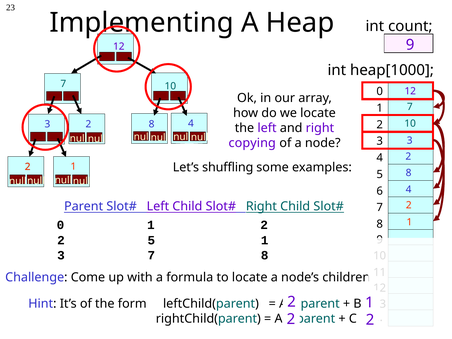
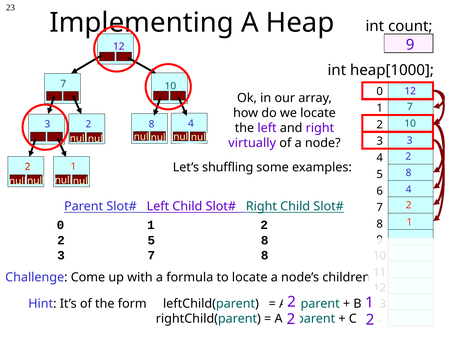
copying: copying -> virtually
5 1: 1 -> 8
